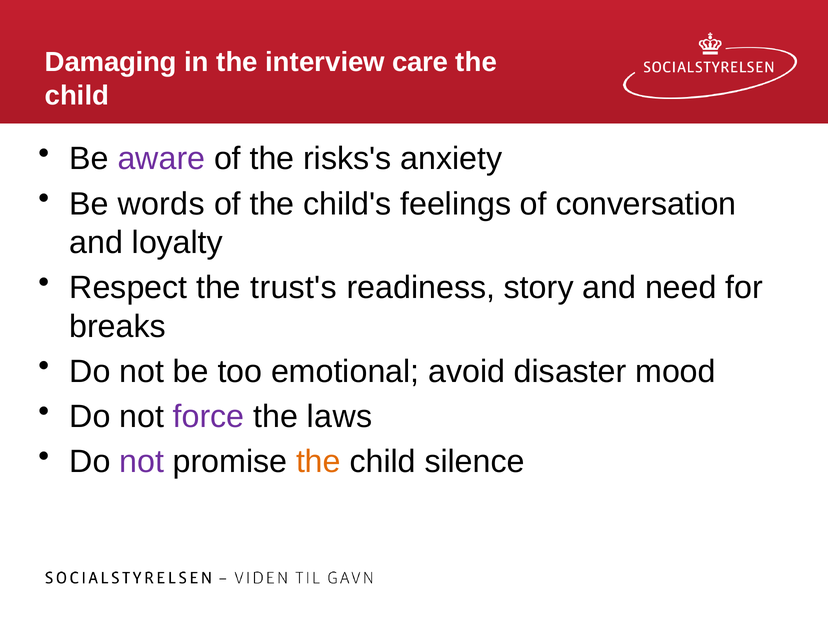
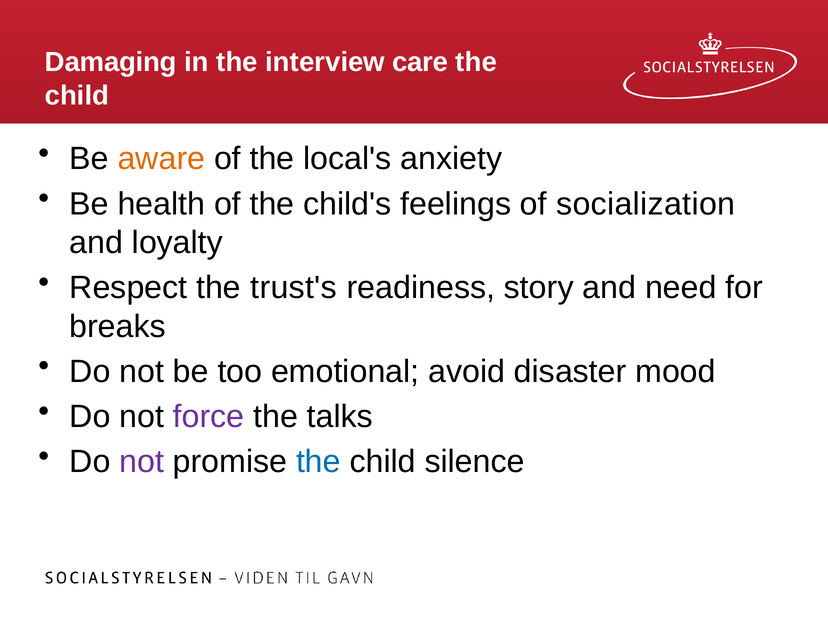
aware colour: purple -> orange
risks's: risks's -> local's
words: words -> health
conversation: conversation -> socialization
laws: laws -> talks
the at (318, 462) colour: orange -> blue
